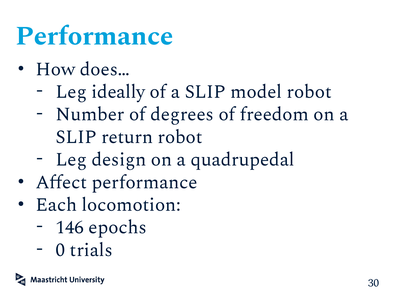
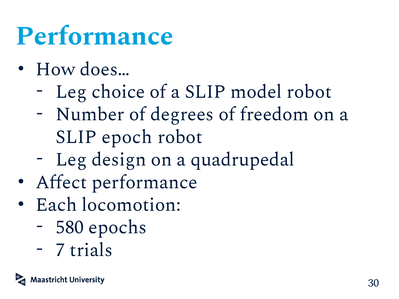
ideally: ideally -> choice
return: return -> epoch
146: 146 -> 580
0: 0 -> 7
